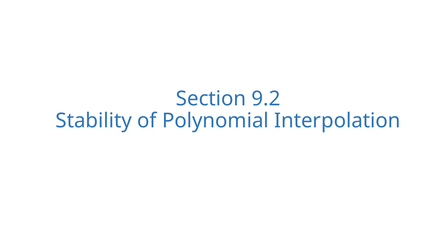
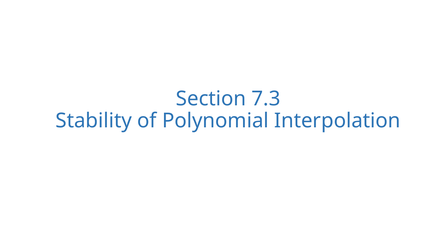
9.2: 9.2 -> 7.3
